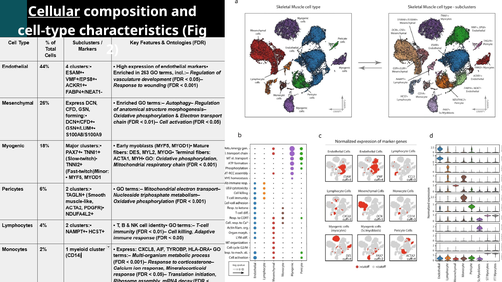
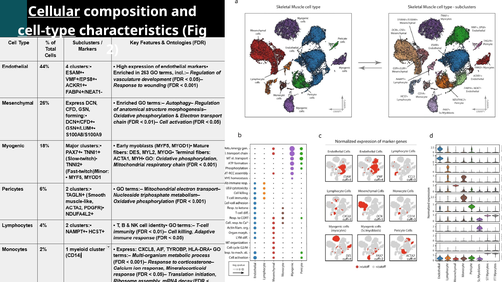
cell-type underline: none -> present
